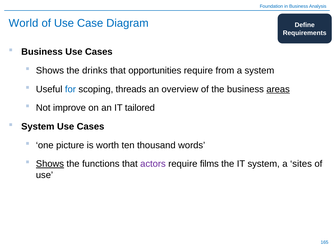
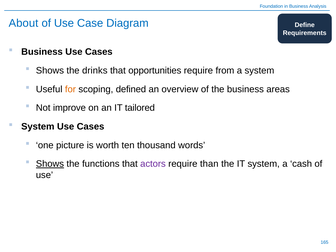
World: World -> About
for colour: blue -> orange
threads: threads -> defined
areas underline: present -> none
films: films -> than
sites: sites -> cash
